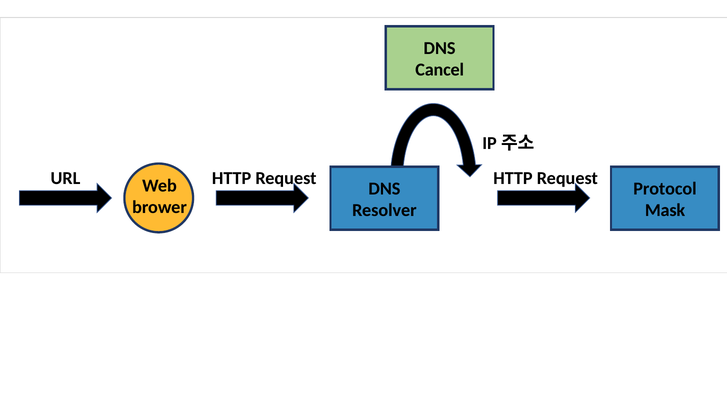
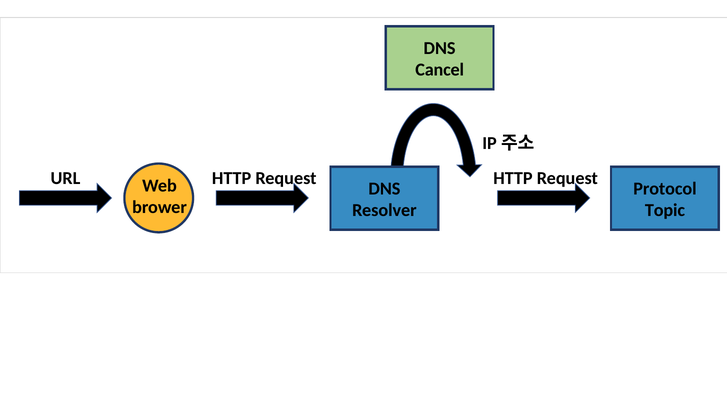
Mask: Mask -> Topic
